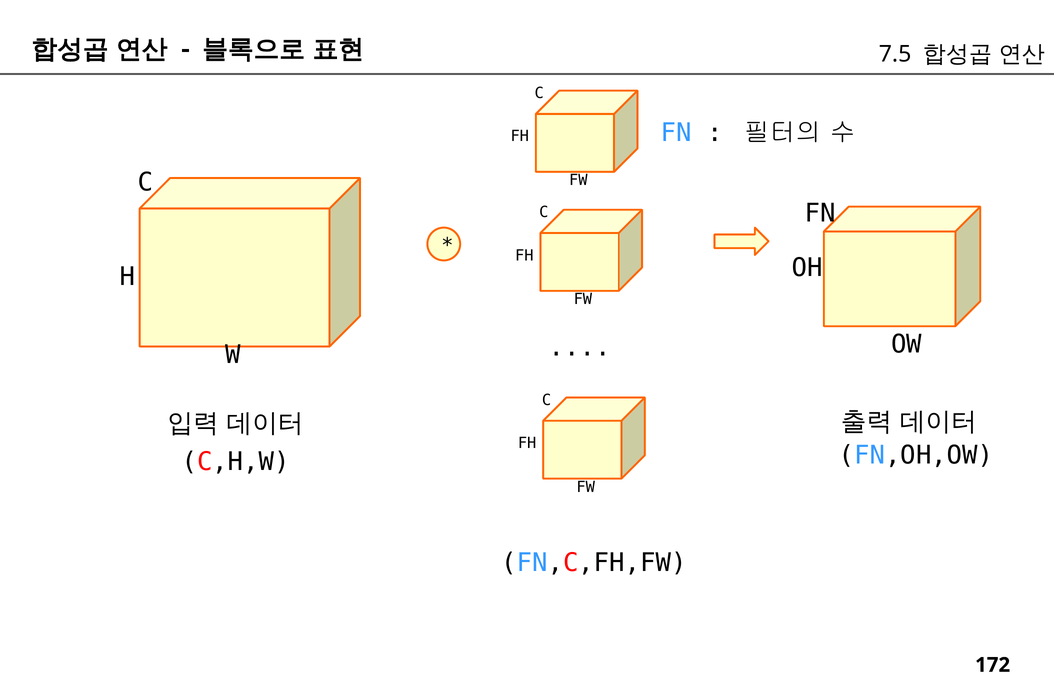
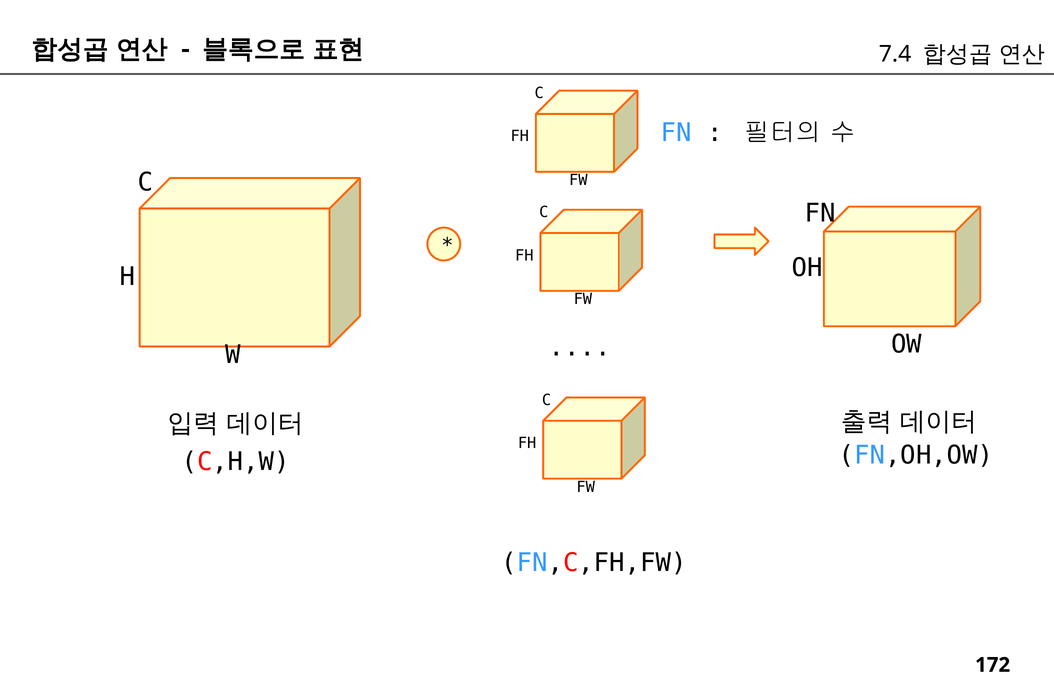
7.5: 7.5 -> 7.4
